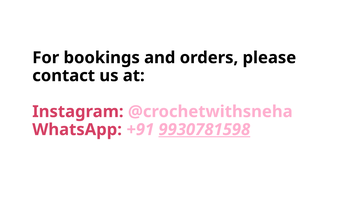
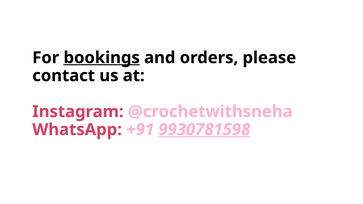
bookings underline: none -> present
